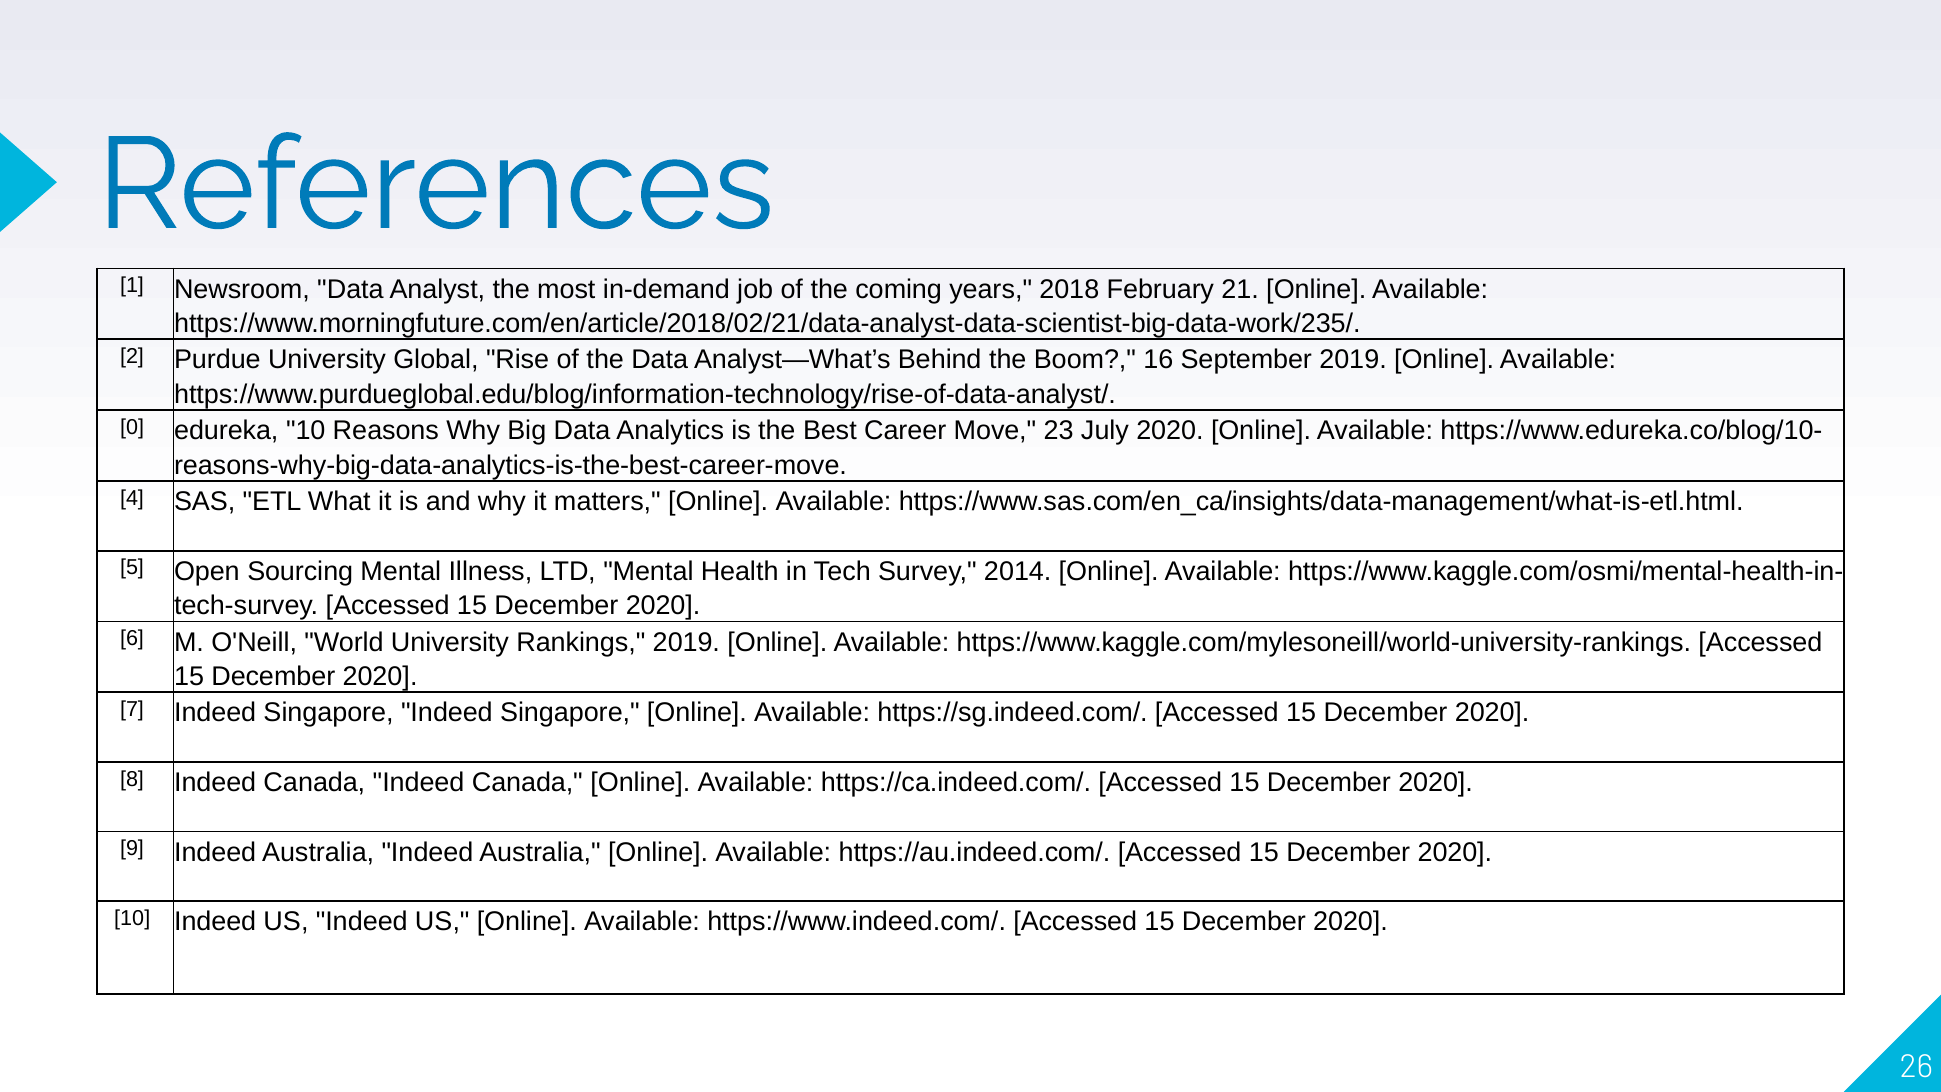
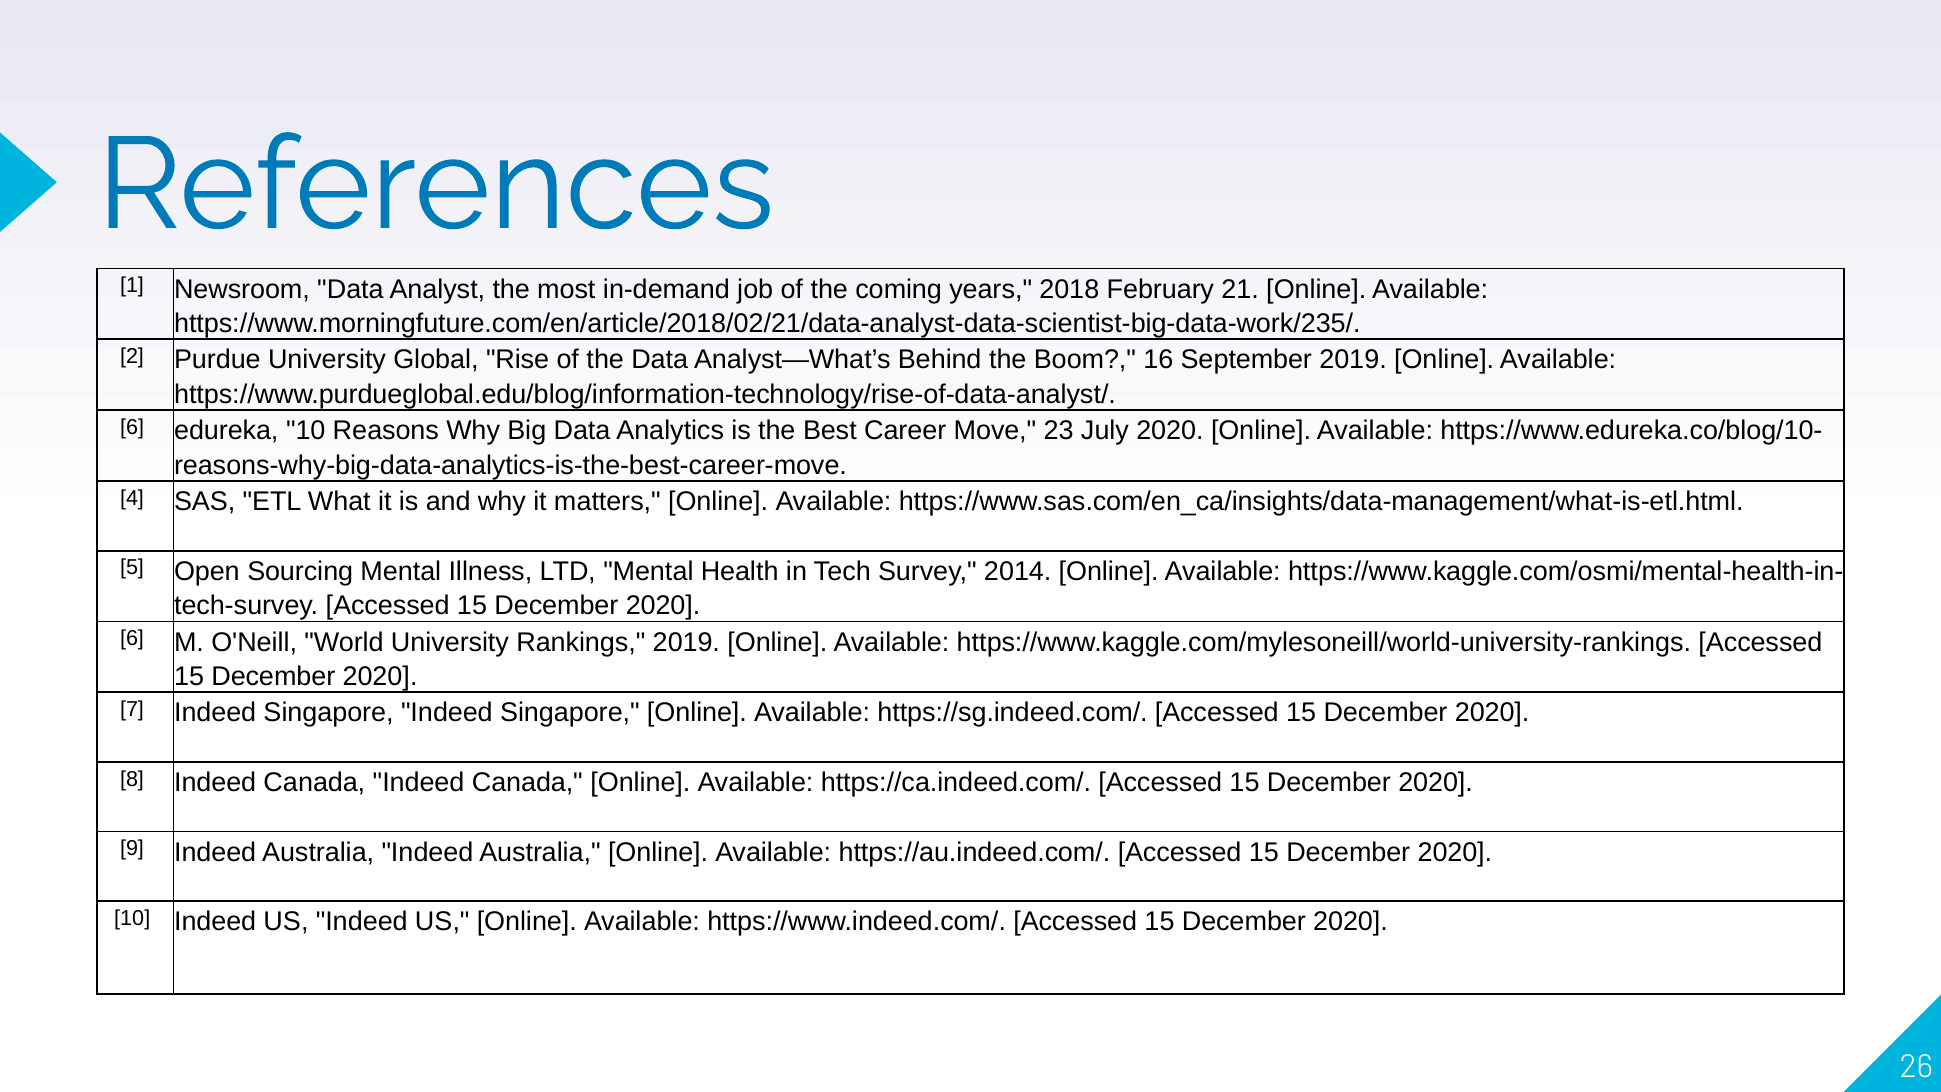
0 at (132, 427): 0 -> 6
